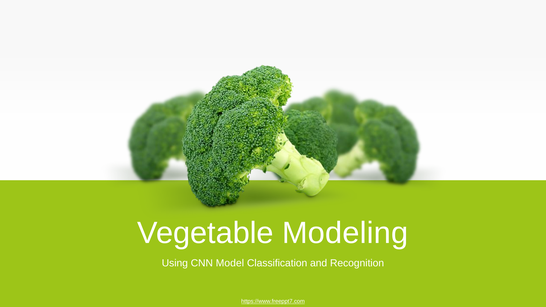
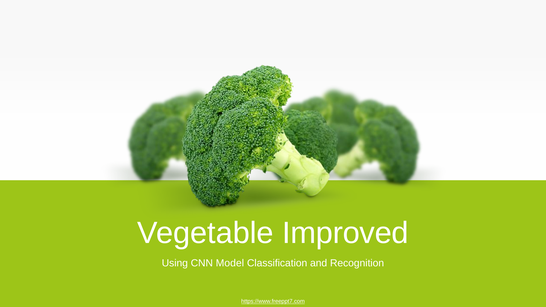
Modeling: Modeling -> Improved
